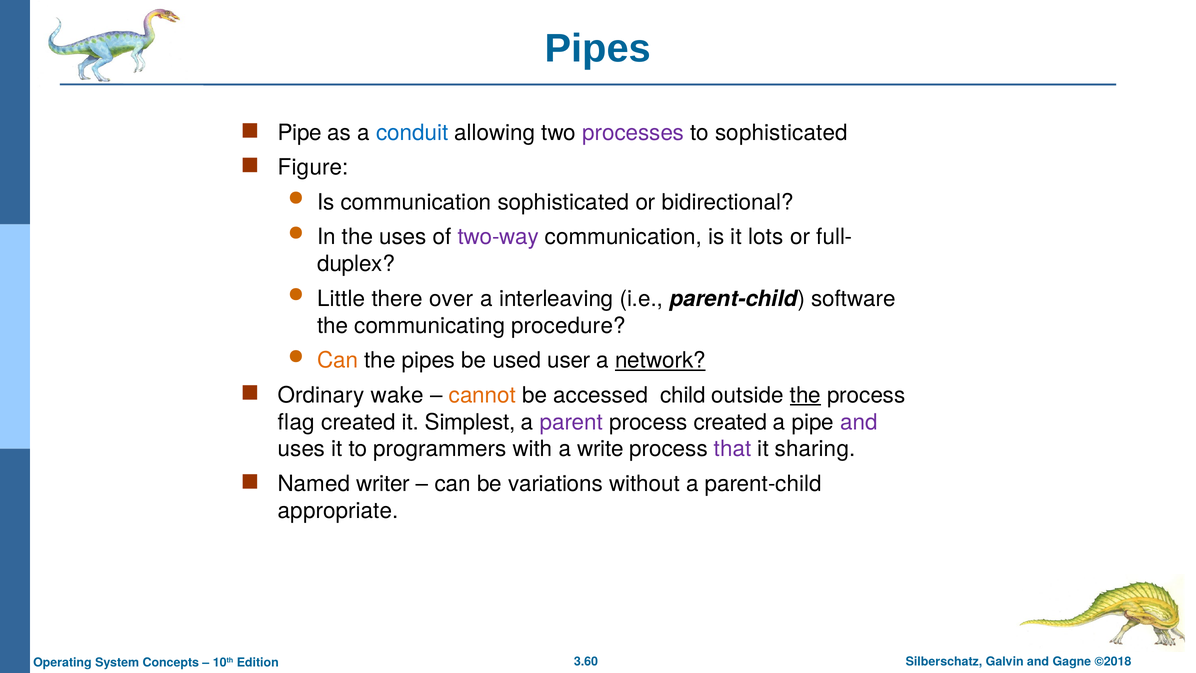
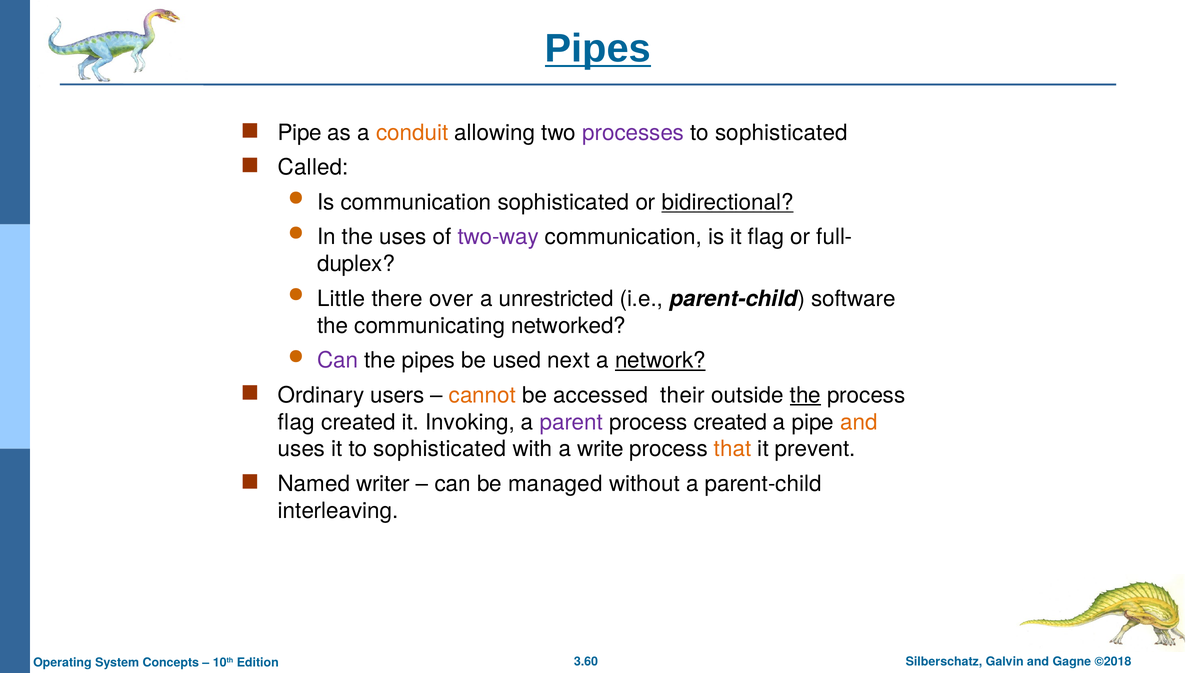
Pipes at (598, 49) underline: none -> present
conduit colour: blue -> orange
Figure: Figure -> Called
bidirectional underline: none -> present
it lots: lots -> flag
interleaving: interleaving -> unrestricted
procedure: procedure -> networked
Can at (338, 360) colour: orange -> purple
user: user -> next
wake: wake -> users
child: child -> their
Simplest: Simplest -> Invoking
and at (859, 422) colour: purple -> orange
it to programmers: programmers -> sophisticated
that colour: purple -> orange
sharing: sharing -> prevent
variations: variations -> managed
appropriate: appropriate -> interleaving
